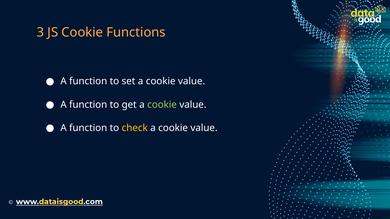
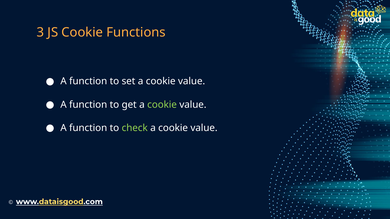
check colour: yellow -> light green
